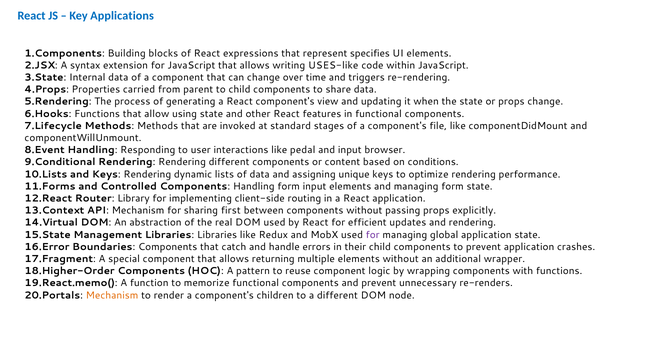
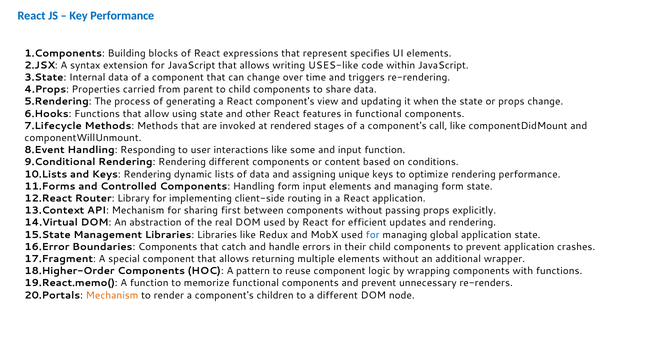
Key Applications: Applications -> Performance
standard: standard -> rendered
file: file -> call
pedal: pedal -> some
input browser: browser -> function
for at (373, 235) colour: purple -> blue
